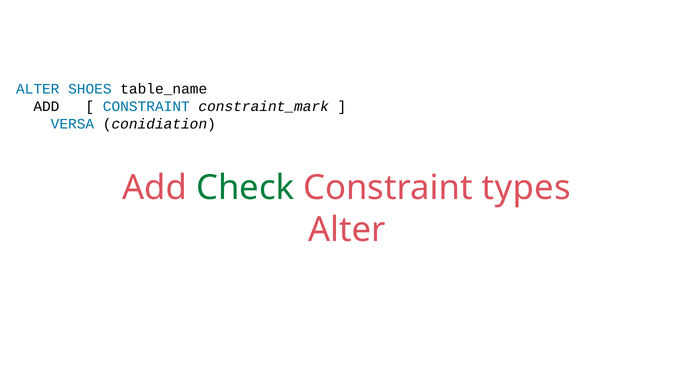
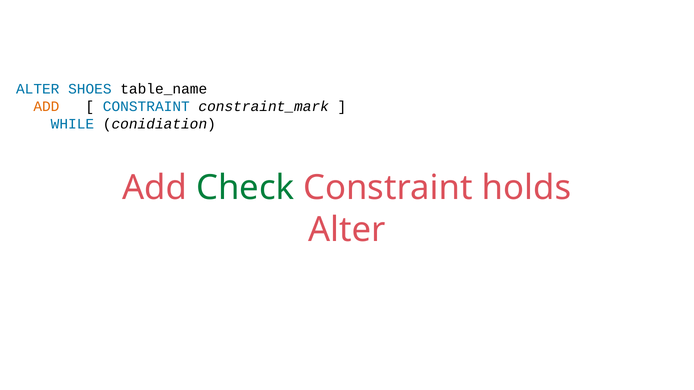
ADD at (46, 107) colour: black -> orange
VERSA: VERSA -> WHILE
types: types -> holds
